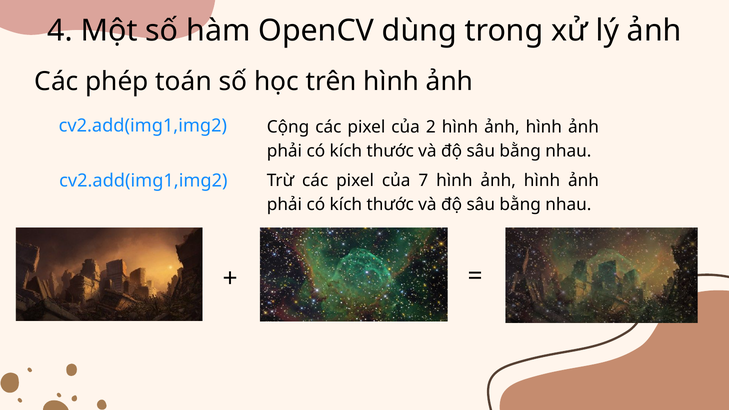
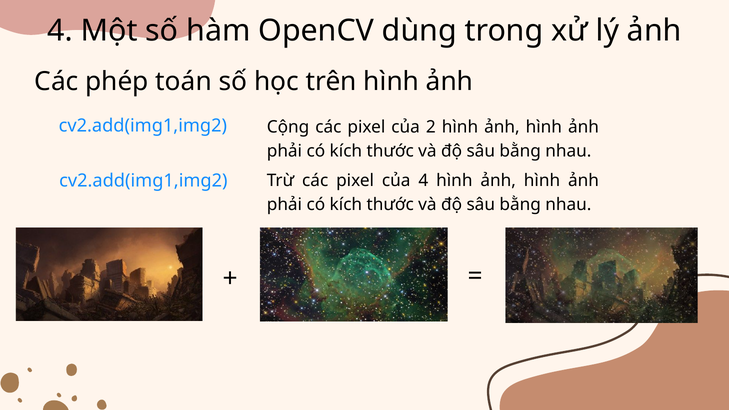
của 7: 7 -> 4
